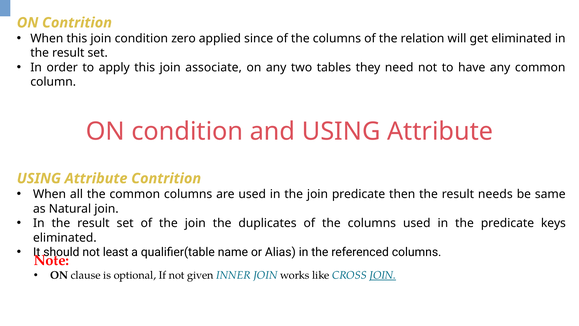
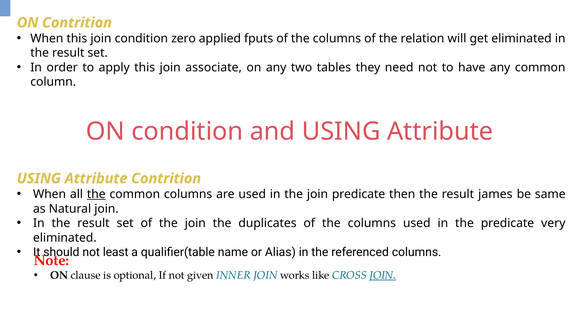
since: since -> fputs
the at (96, 194) underline: none -> present
needs: needs -> james
keys: keys -> very
